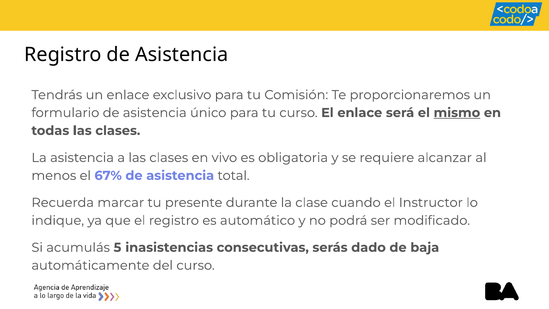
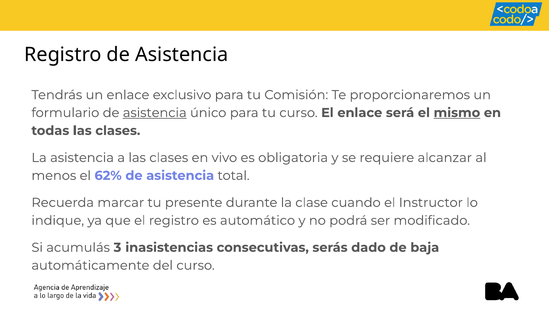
asistencia at (155, 113) underline: none -> present
67%: 67% -> 62%
5: 5 -> 3
